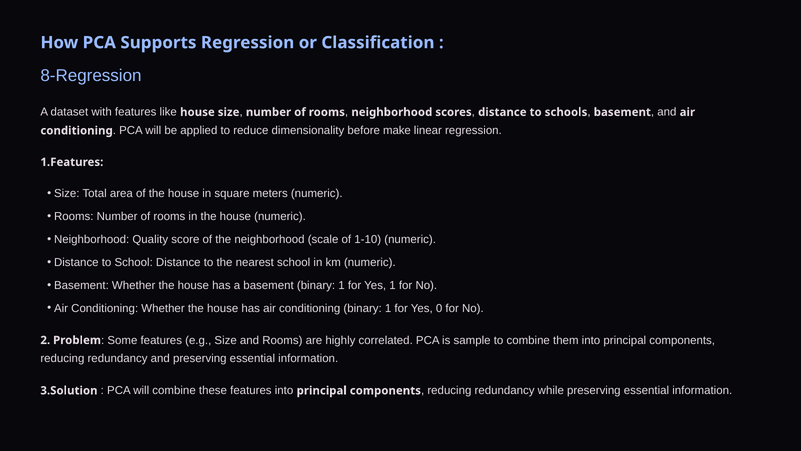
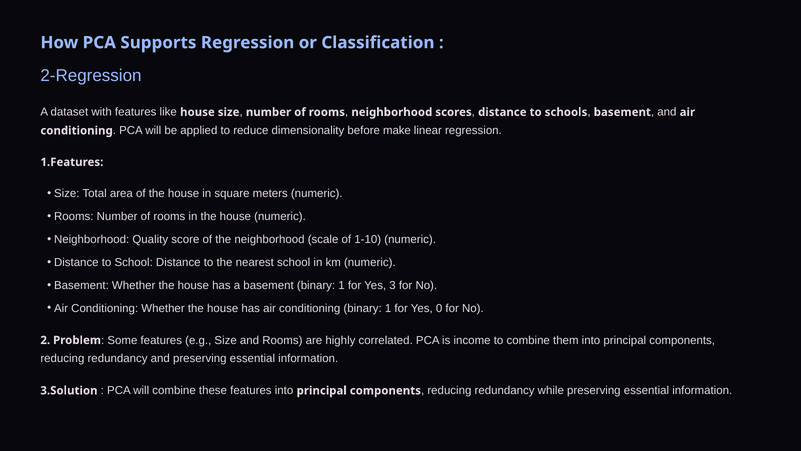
8-Regression: 8-Regression -> 2-Regression
Yes 1: 1 -> 3
sample: sample -> income
